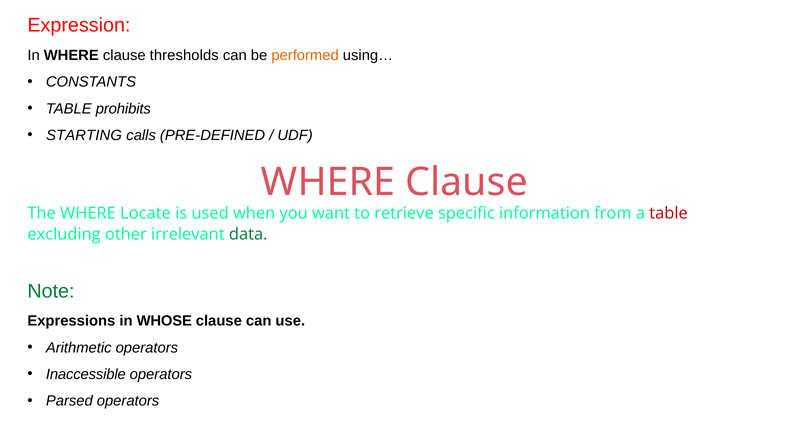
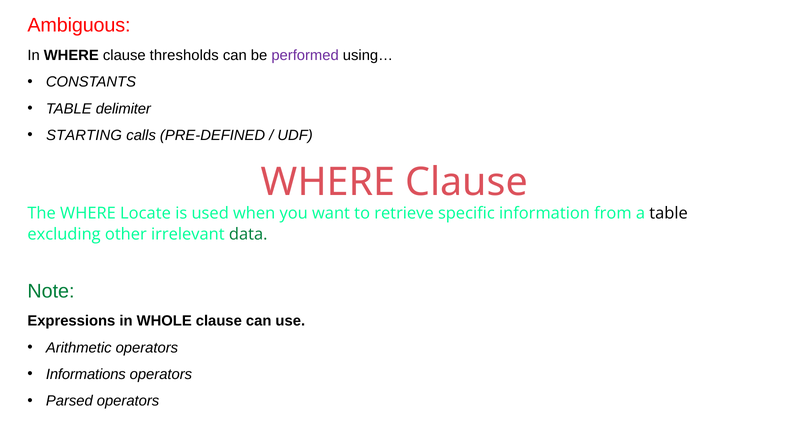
Expression: Expression -> Ambiguous
performed colour: orange -> purple
prohibits: prohibits -> delimiter
table at (669, 213) colour: red -> black
WHOSE: WHOSE -> WHOLE
Inaccessible: Inaccessible -> Informations
